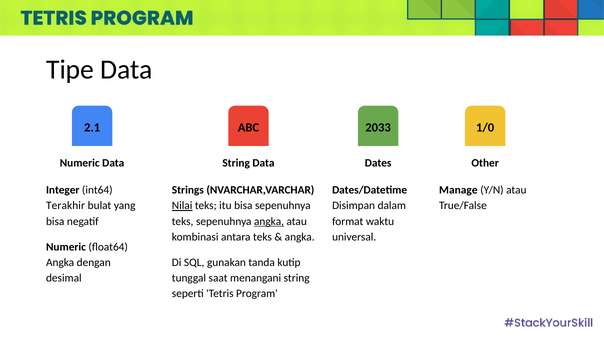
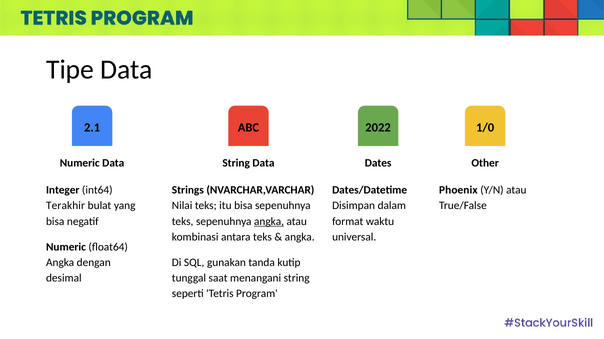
2033: 2033 -> 2022
Manage: Manage -> Phoenix
Nilai underline: present -> none
